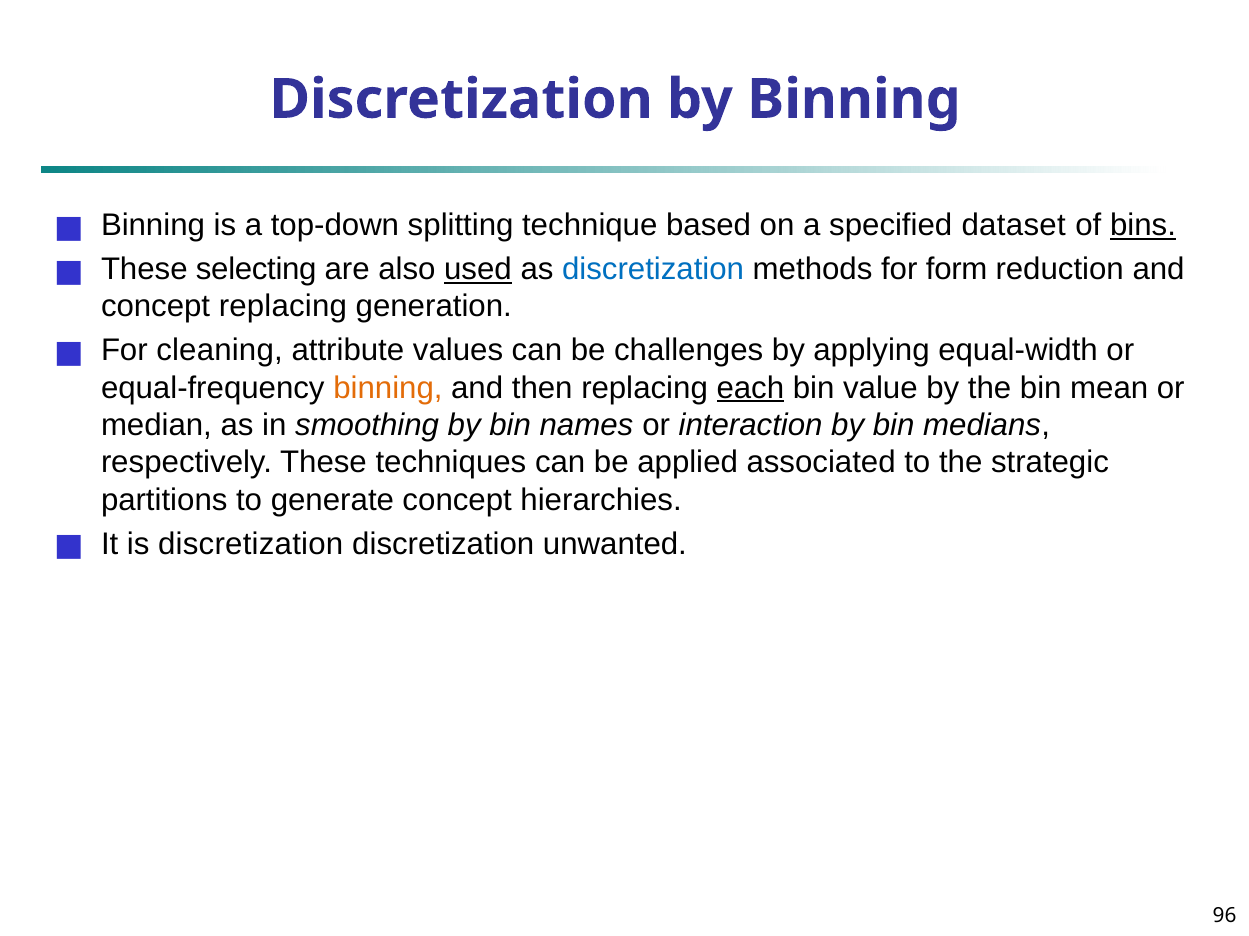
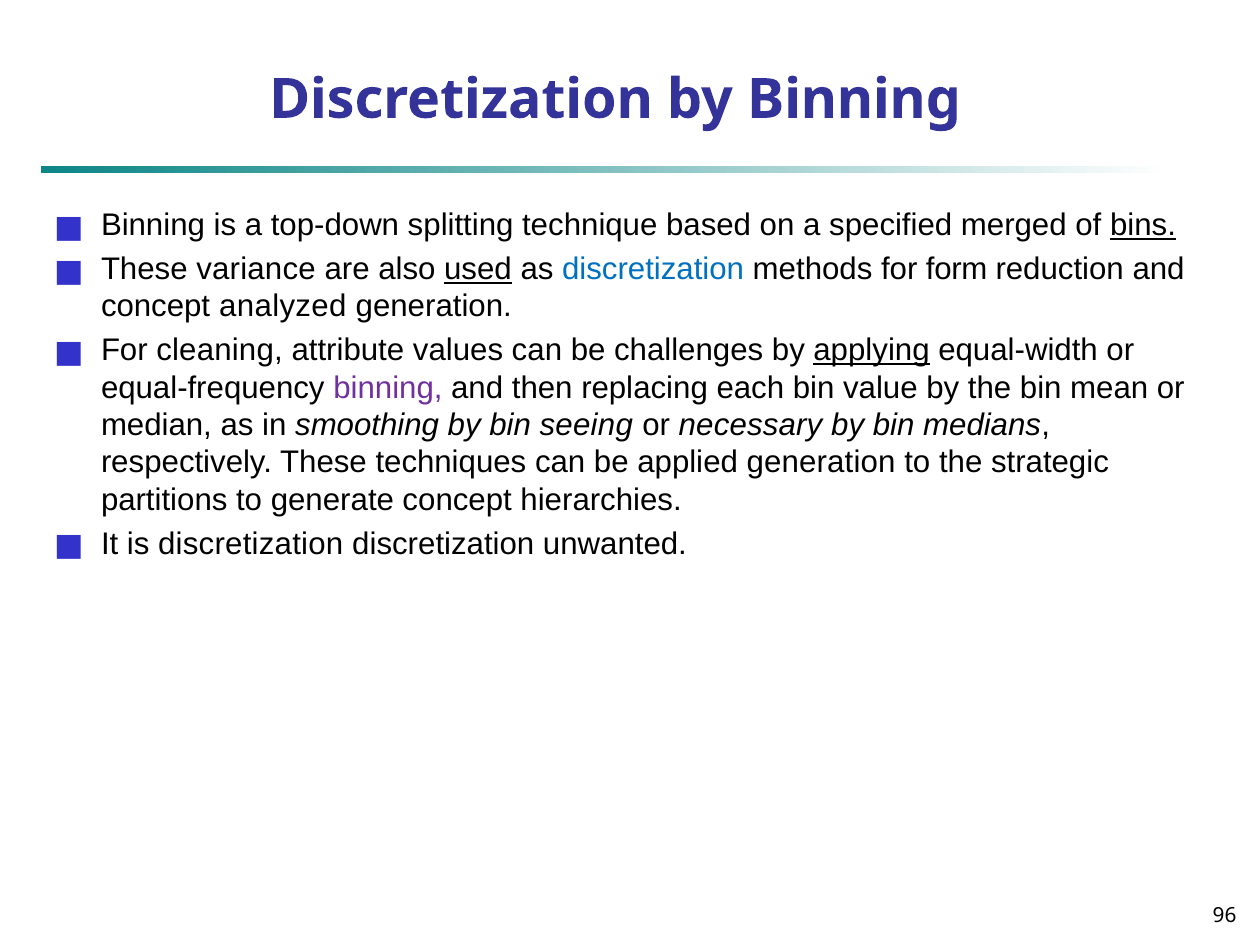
dataset: dataset -> merged
selecting: selecting -> variance
concept replacing: replacing -> analyzed
applying underline: none -> present
binning at (388, 388) colour: orange -> purple
each underline: present -> none
names: names -> seeing
interaction: interaction -> necessary
applied associated: associated -> generation
